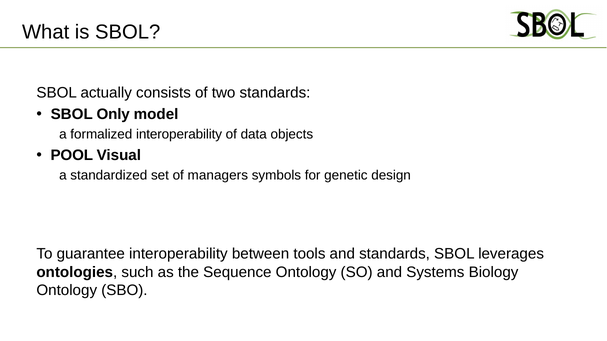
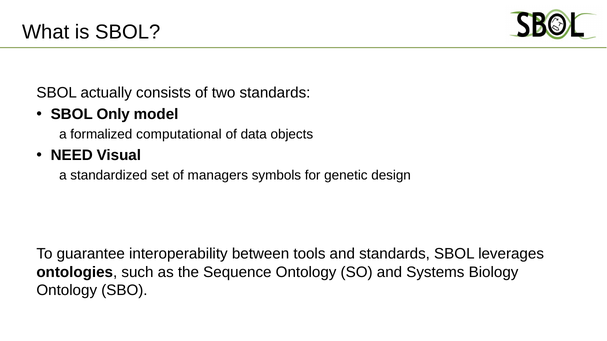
formalized interoperability: interoperability -> computational
POOL: POOL -> NEED
